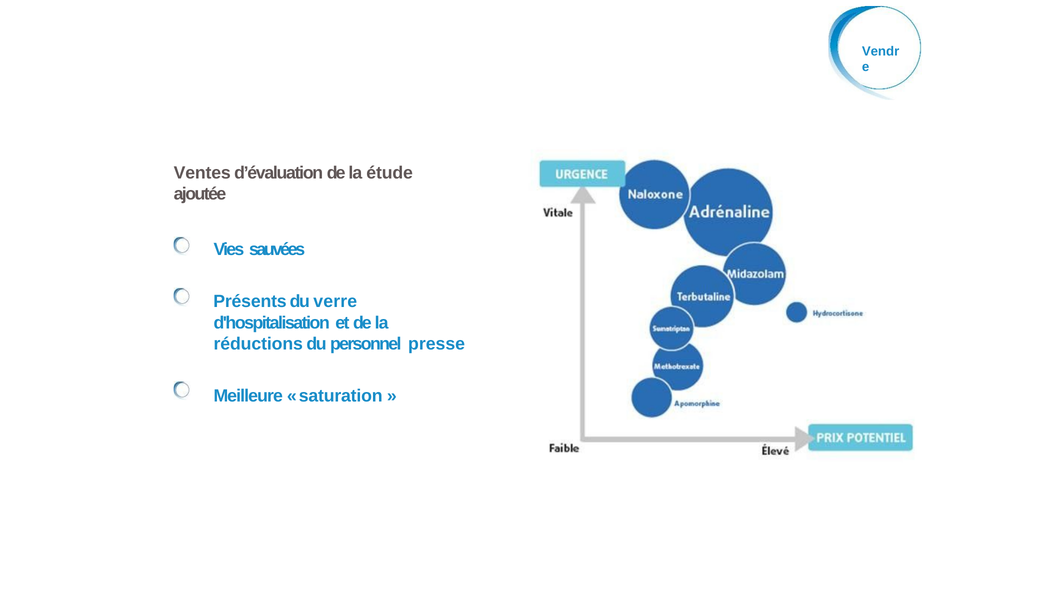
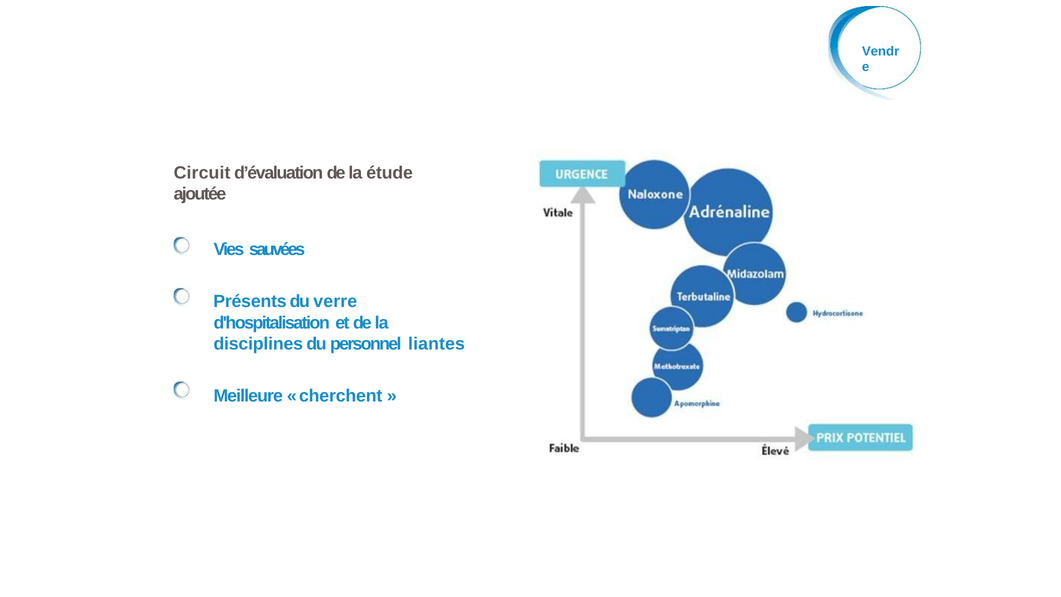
Ventes: Ventes -> Circuit
réductions: réductions -> disciplines
presse: presse -> liantes
saturation: saturation -> cherchent
